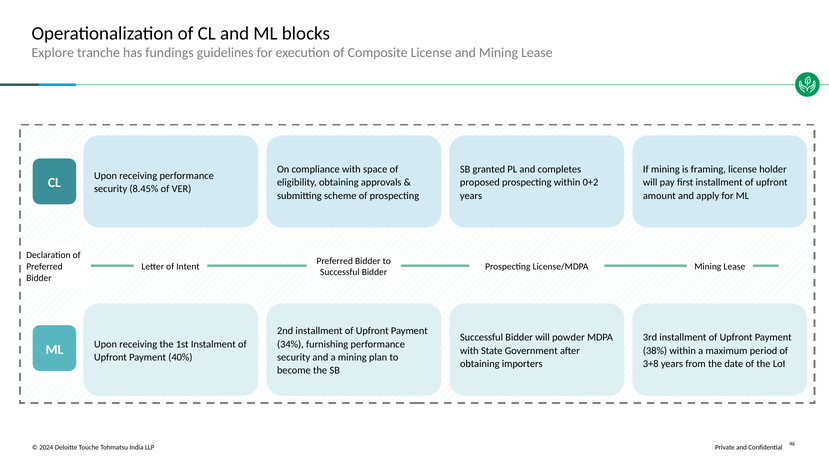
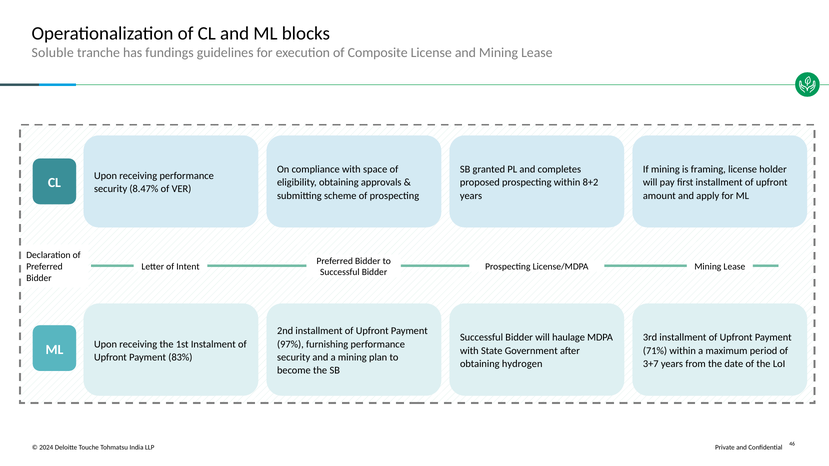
Explore: Explore -> Soluble
0+2: 0+2 -> 8+2
8.45%: 8.45% -> 8.47%
powder: powder -> haulage
34%: 34% -> 97%
38%: 38% -> 71%
40%: 40% -> 83%
importers: importers -> hydrogen
3+8: 3+8 -> 3+7
